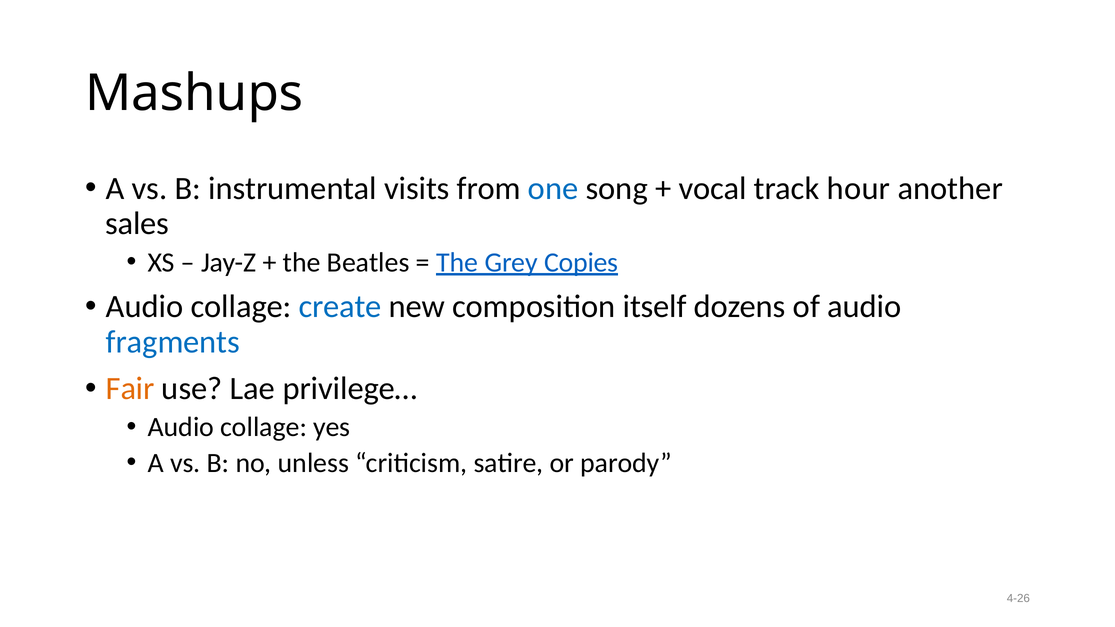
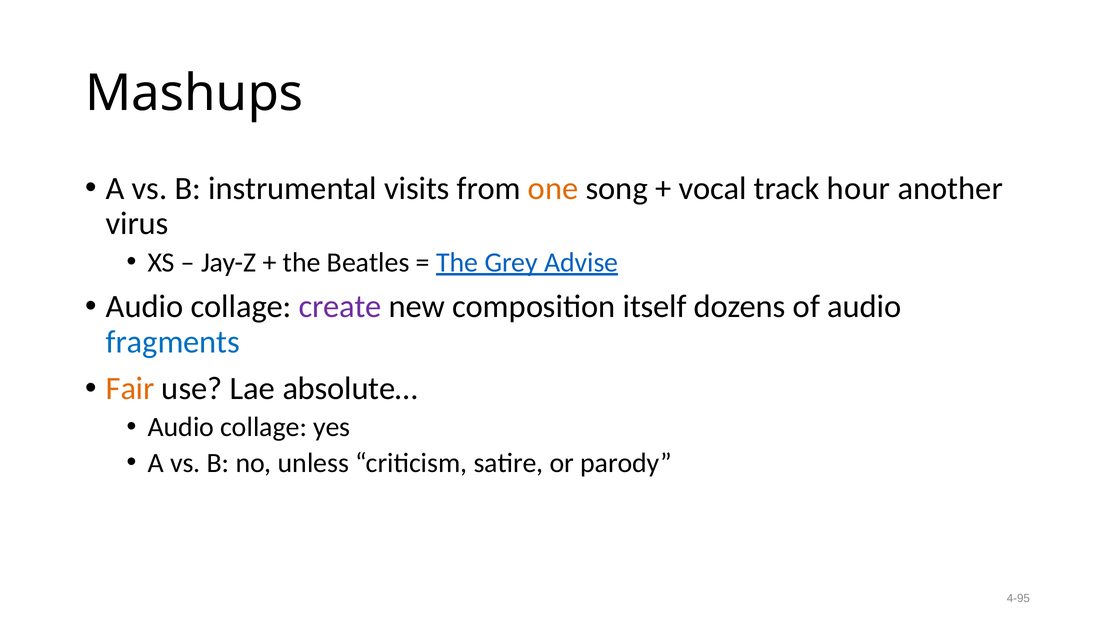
one colour: blue -> orange
sales: sales -> virus
Copies: Copies -> Advise
create colour: blue -> purple
privilege…: privilege… -> absolute…
4-26: 4-26 -> 4-95
